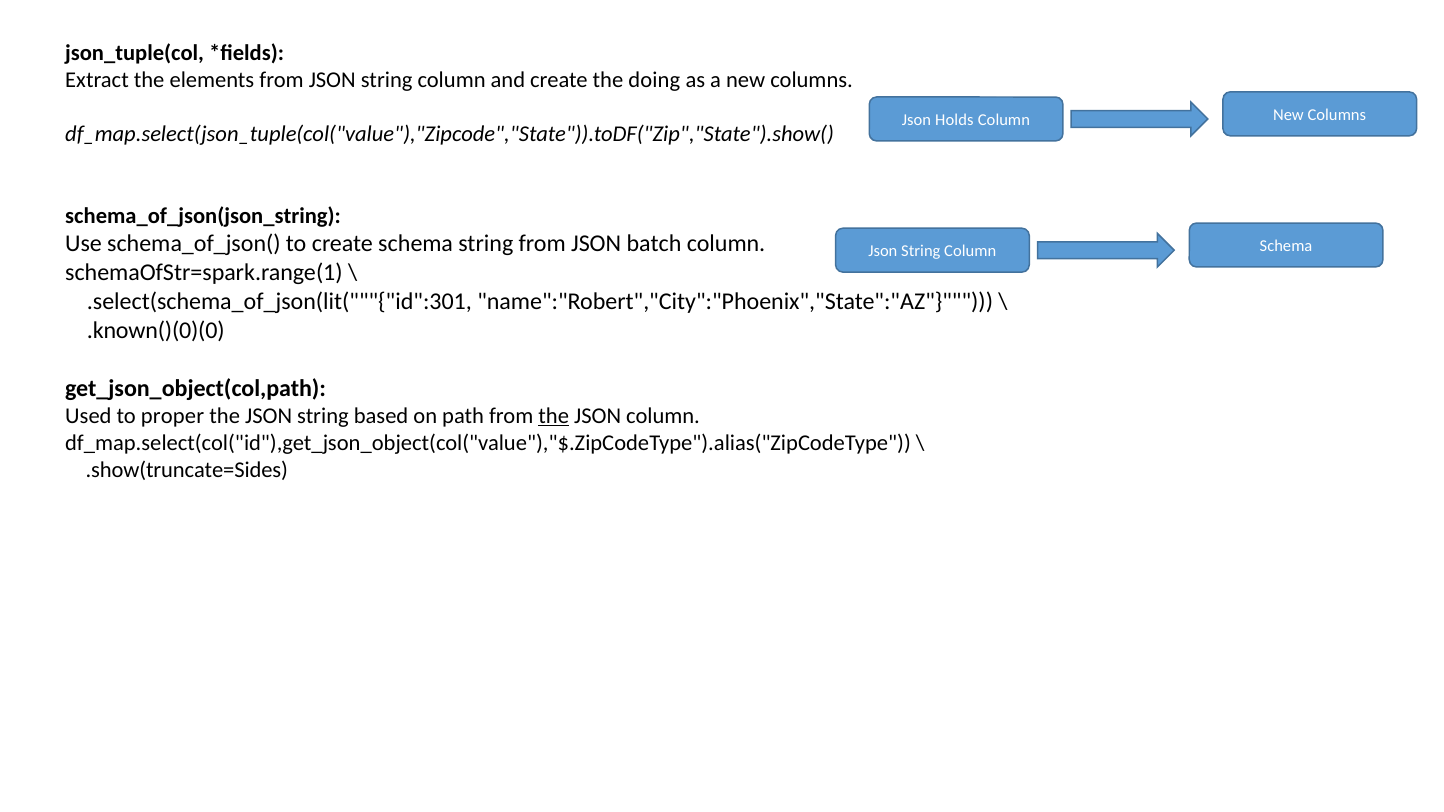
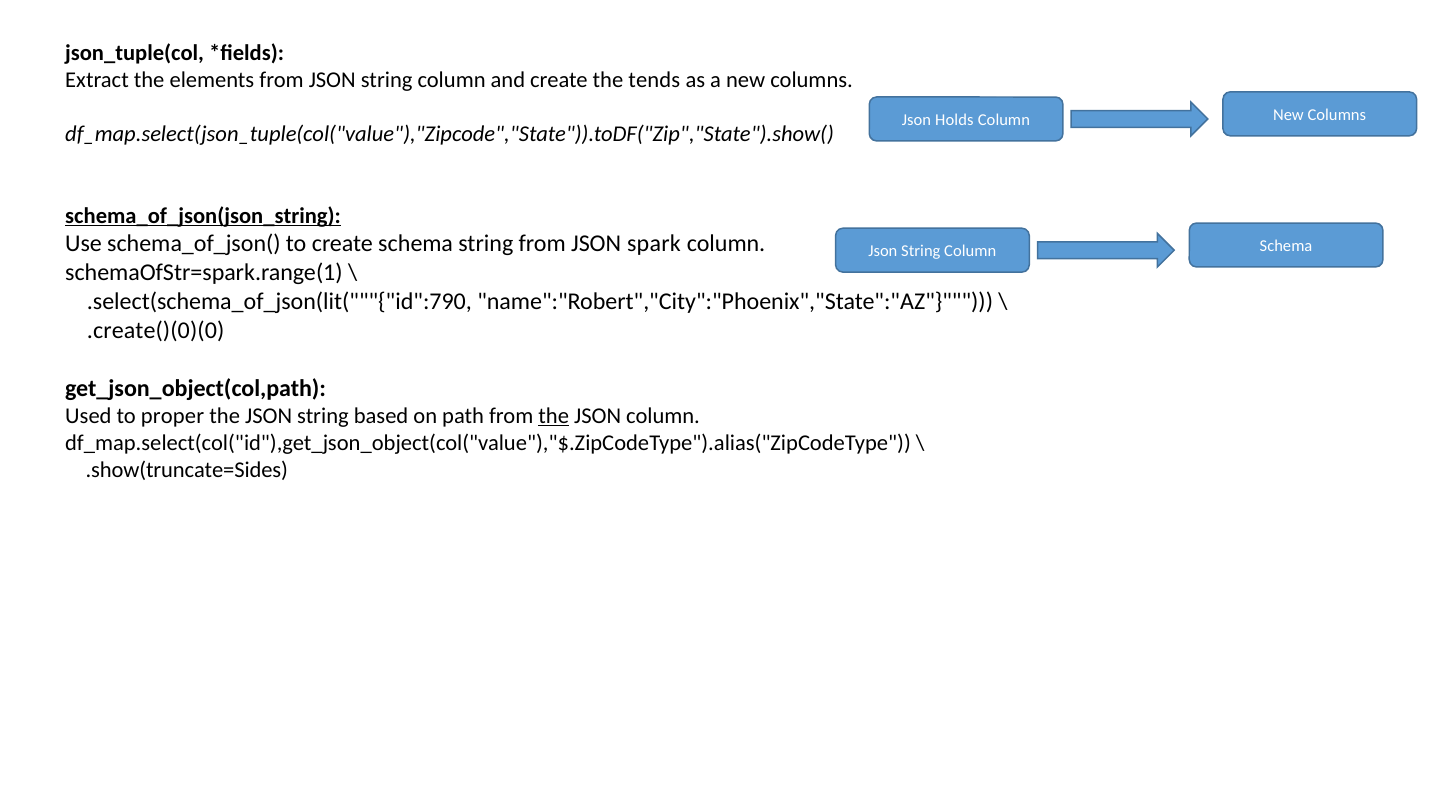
doing: doing -> tends
schema_of_json(json_string underline: none -> present
batch: batch -> spark
.select(schema_of_json(lit("""{"id":301: .select(schema_of_json(lit("""{"id":301 -> .select(schema_of_json(lit("""{"id":790
.known()(0)(0: .known()(0)(0 -> .create()(0)(0
